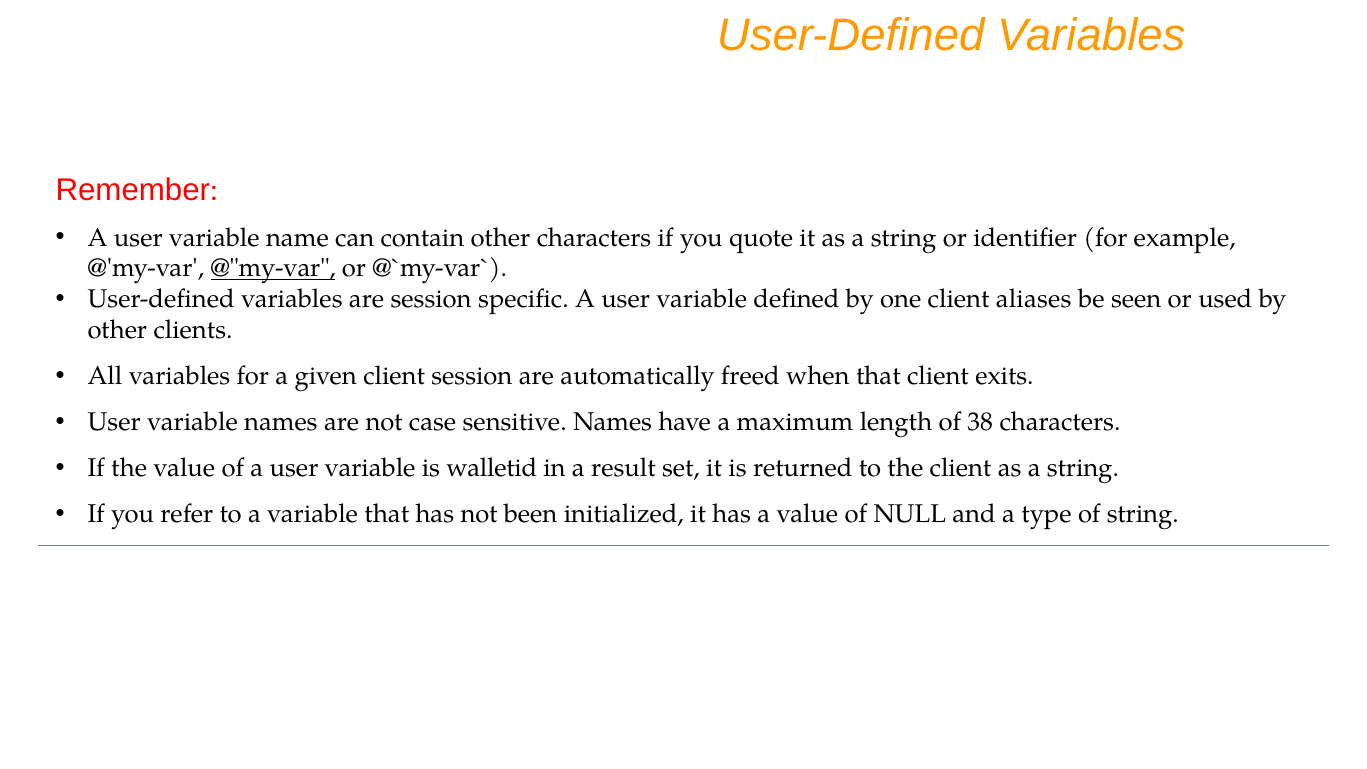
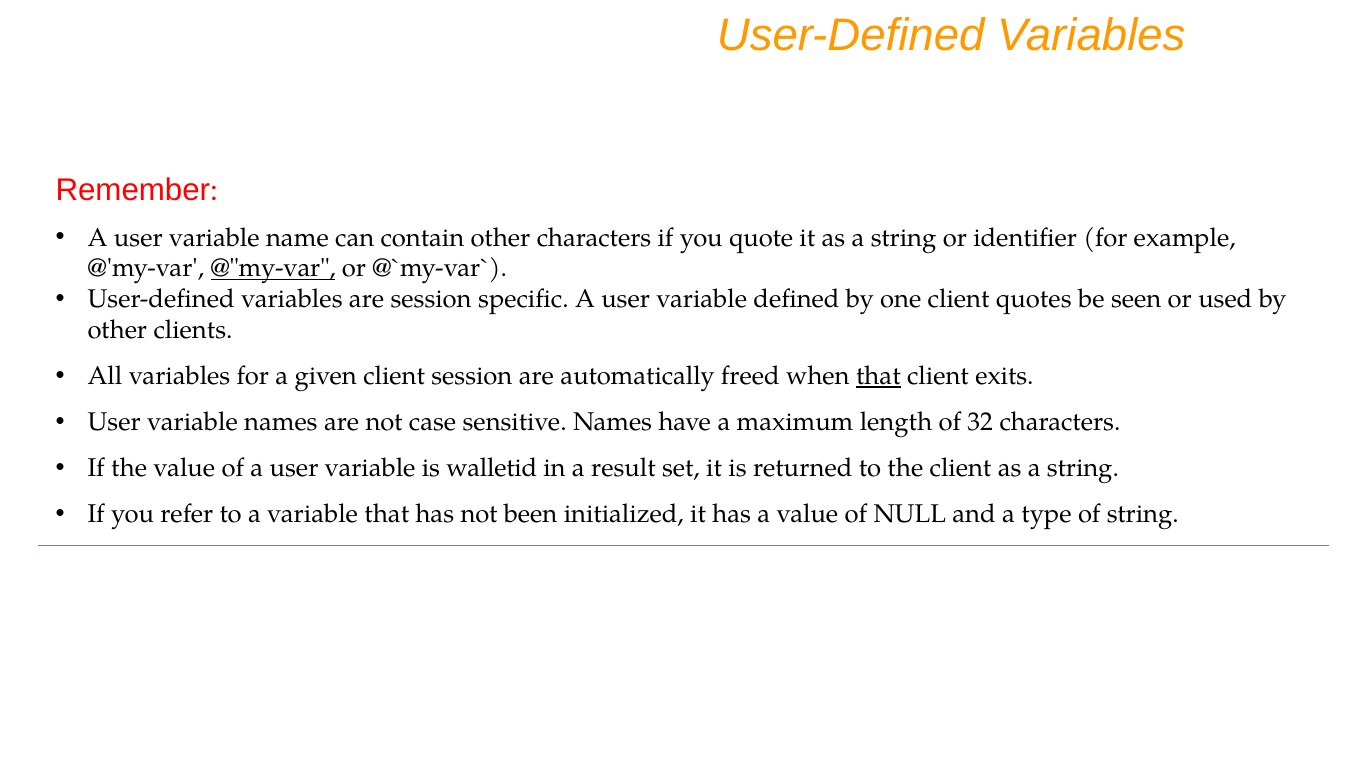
aliases: aliases -> quotes
that at (878, 376) underline: none -> present
38: 38 -> 32
